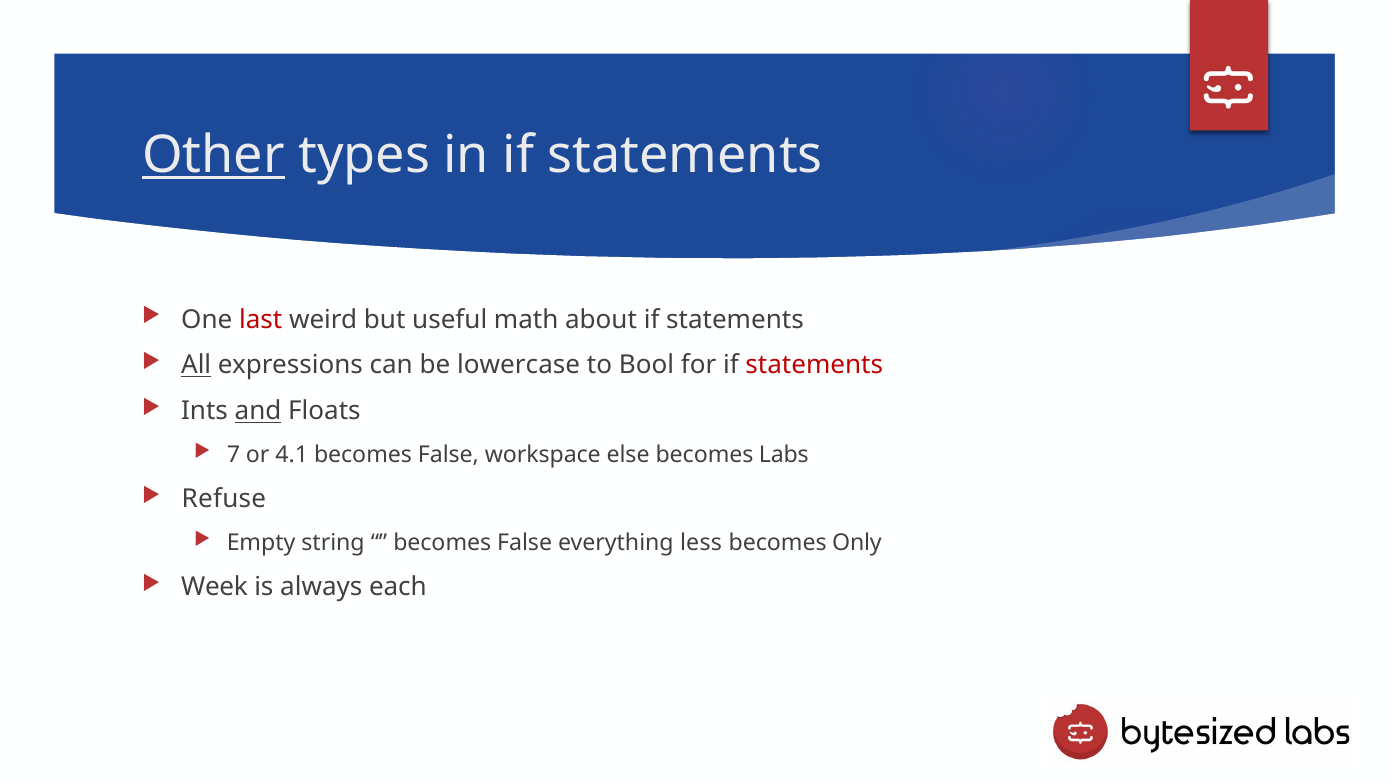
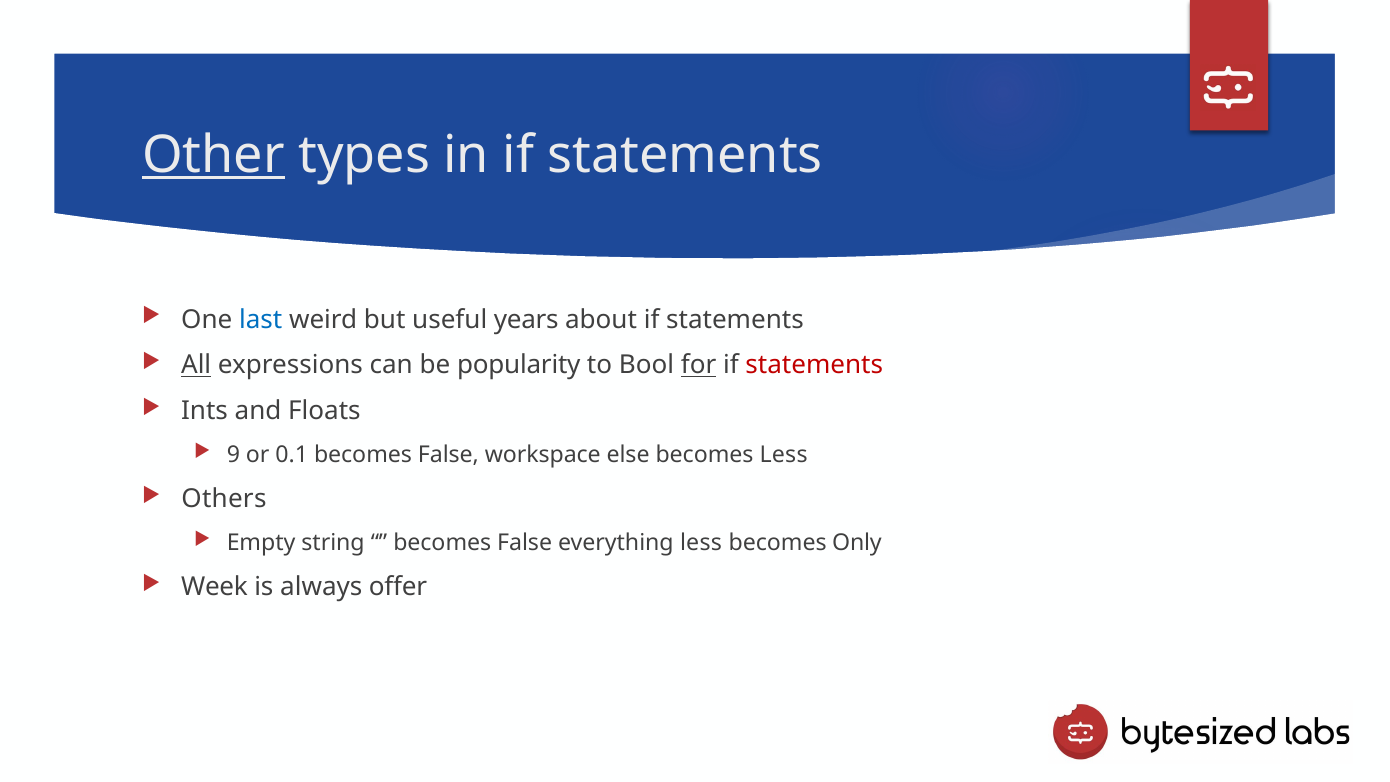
last colour: red -> blue
math: math -> years
lowercase: lowercase -> popularity
for underline: none -> present
and underline: present -> none
7: 7 -> 9
4.1: 4.1 -> 0.1
becomes Labs: Labs -> Less
Refuse: Refuse -> Others
each: each -> offer
